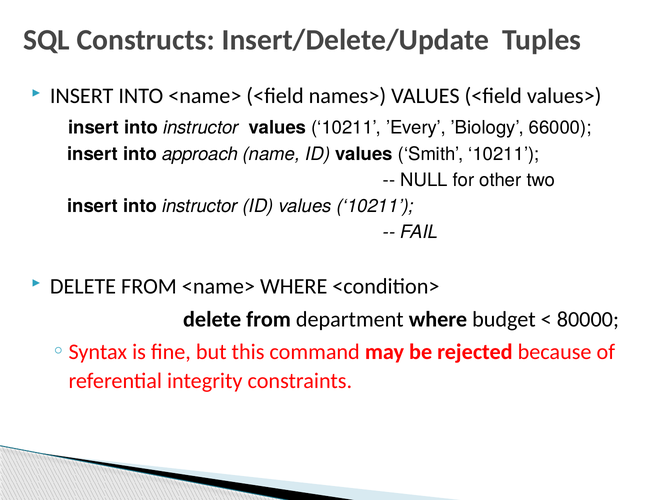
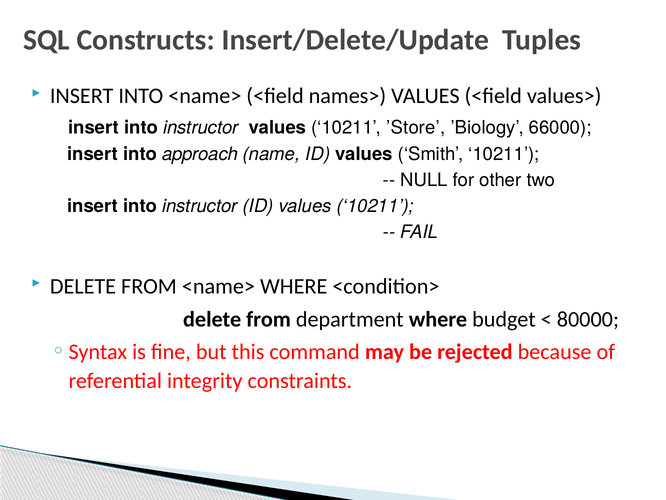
’Every: ’Every -> ’Store
